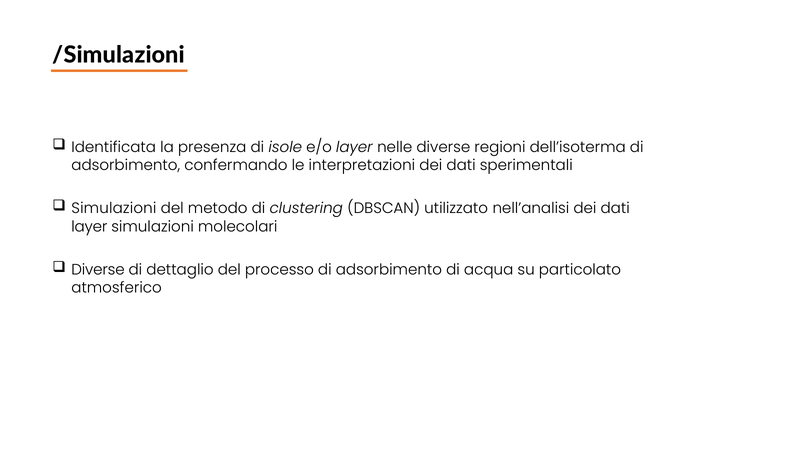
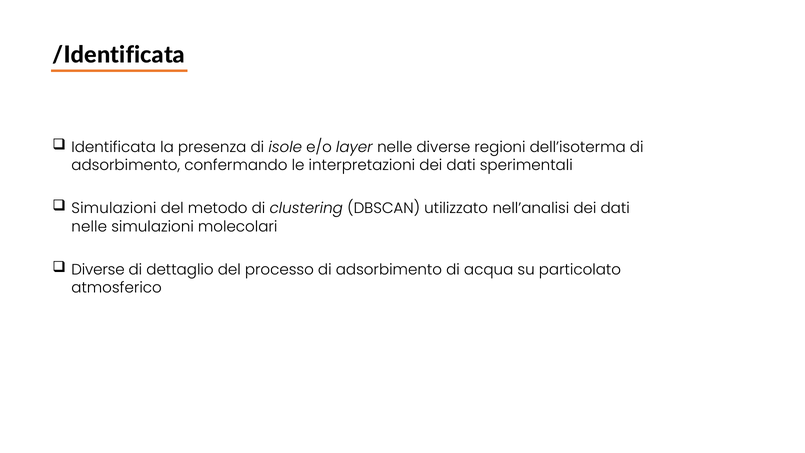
/Simulazioni: /Simulazioni -> /Identificata
layer at (89, 227): layer -> nelle
